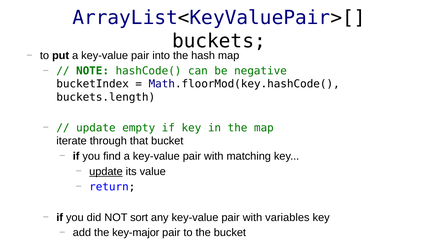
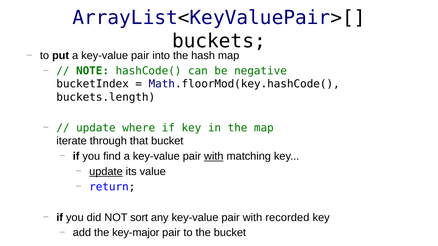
empty: empty -> where
with at (214, 156) underline: none -> present
variables: variables -> recorded
